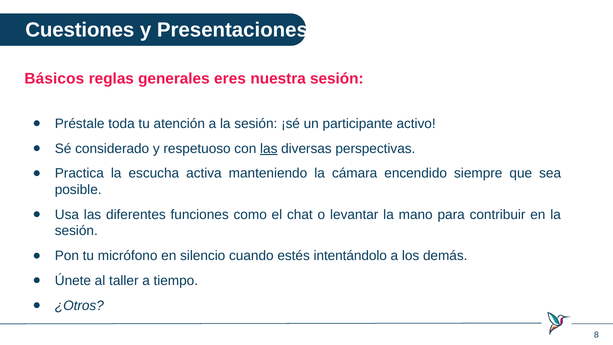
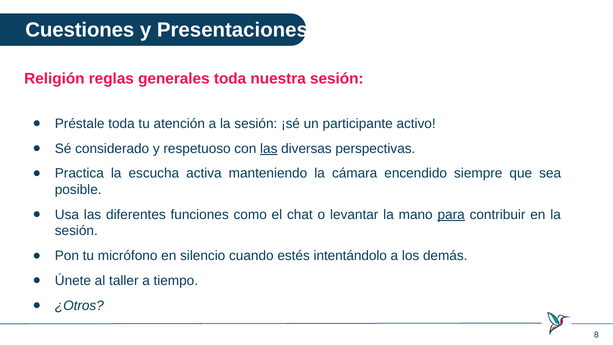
Básicos: Básicos -> Religión
generales eres: eres -> toda
para underline: none -> present
